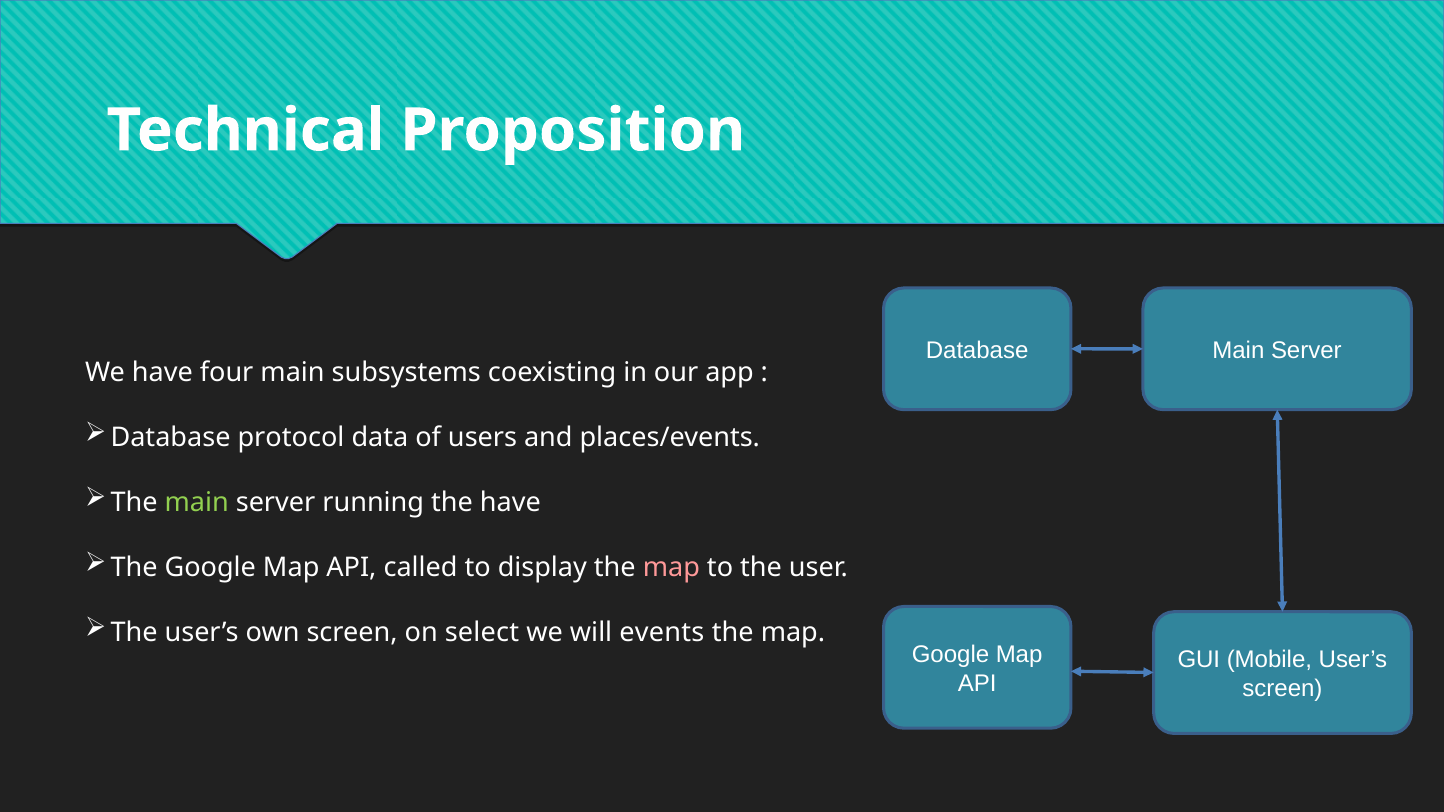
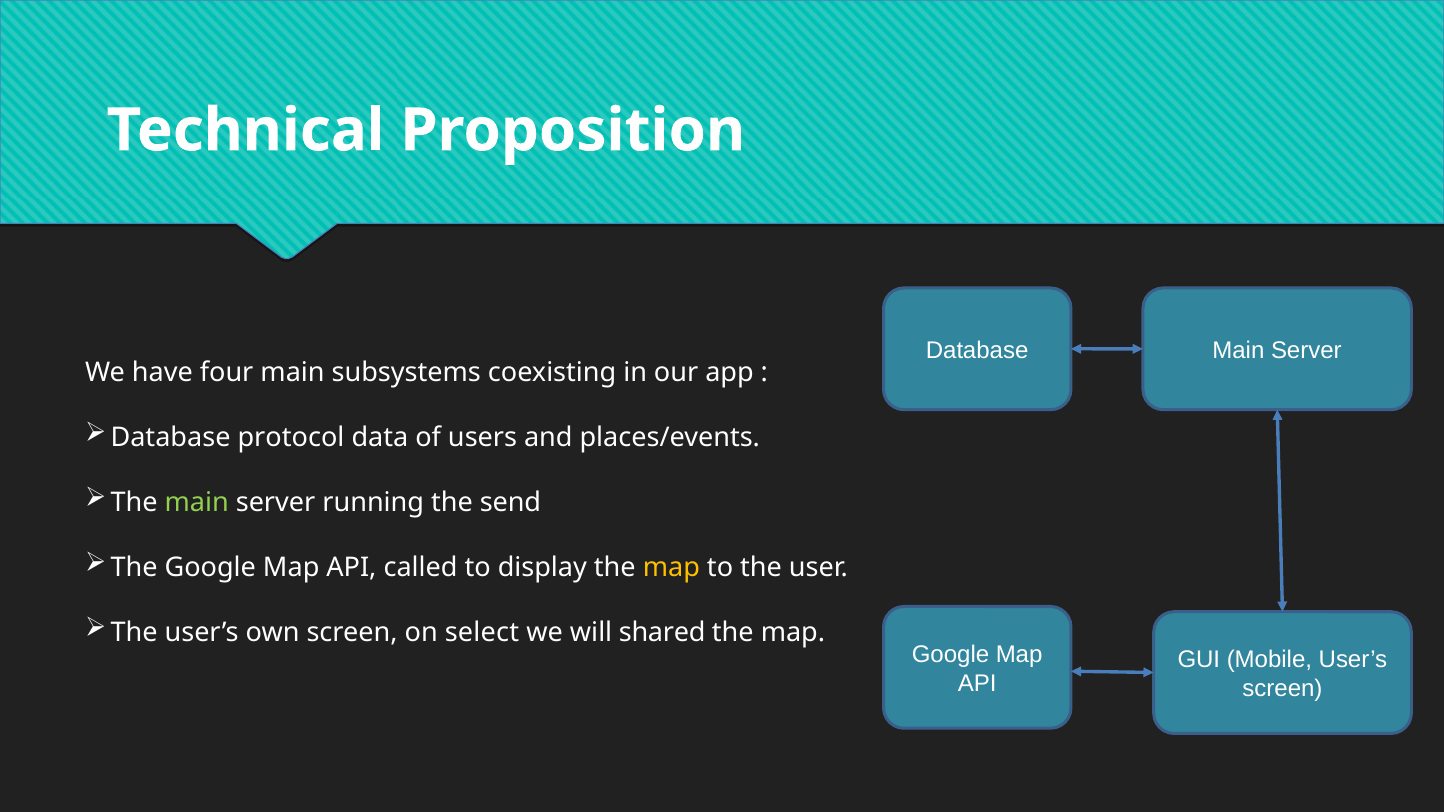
the have: have -> send
map at (671, 567) colour: pink -> yellow
events: events -> shared
